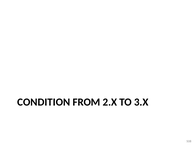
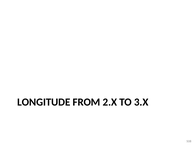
CONDITION: CONDITION -> LONGITUDE
